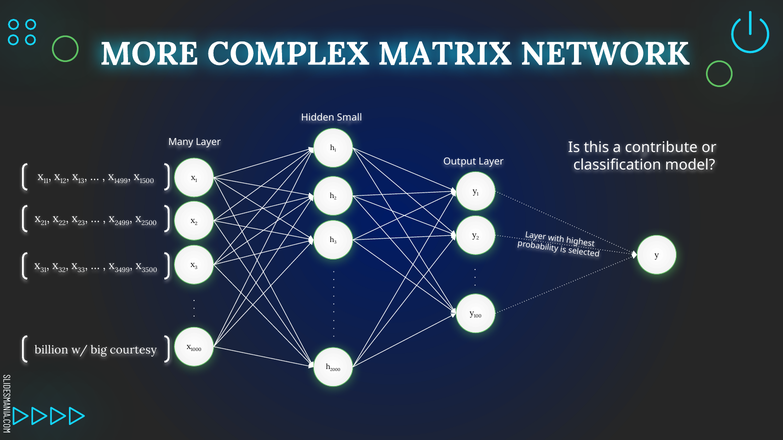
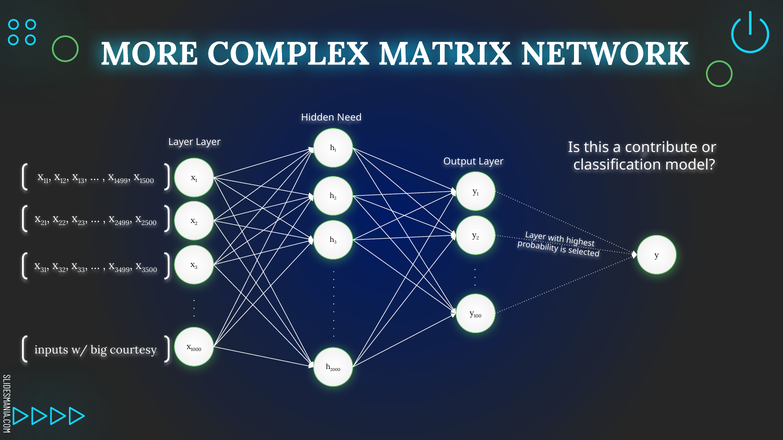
Small: Small -> Need
Many at (181, 142): Many -> Layer
billion: billion -> inputs
